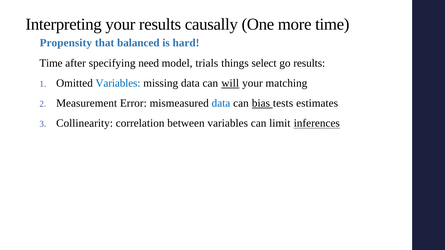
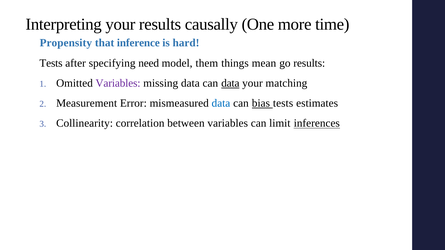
balanced: balanced -> inference
Time at (51, 63): Time -> Tests
trials: trials -> them
select: select -> mean
Variables at (118, 83) colour: blue -> purple
can will: will -> data
